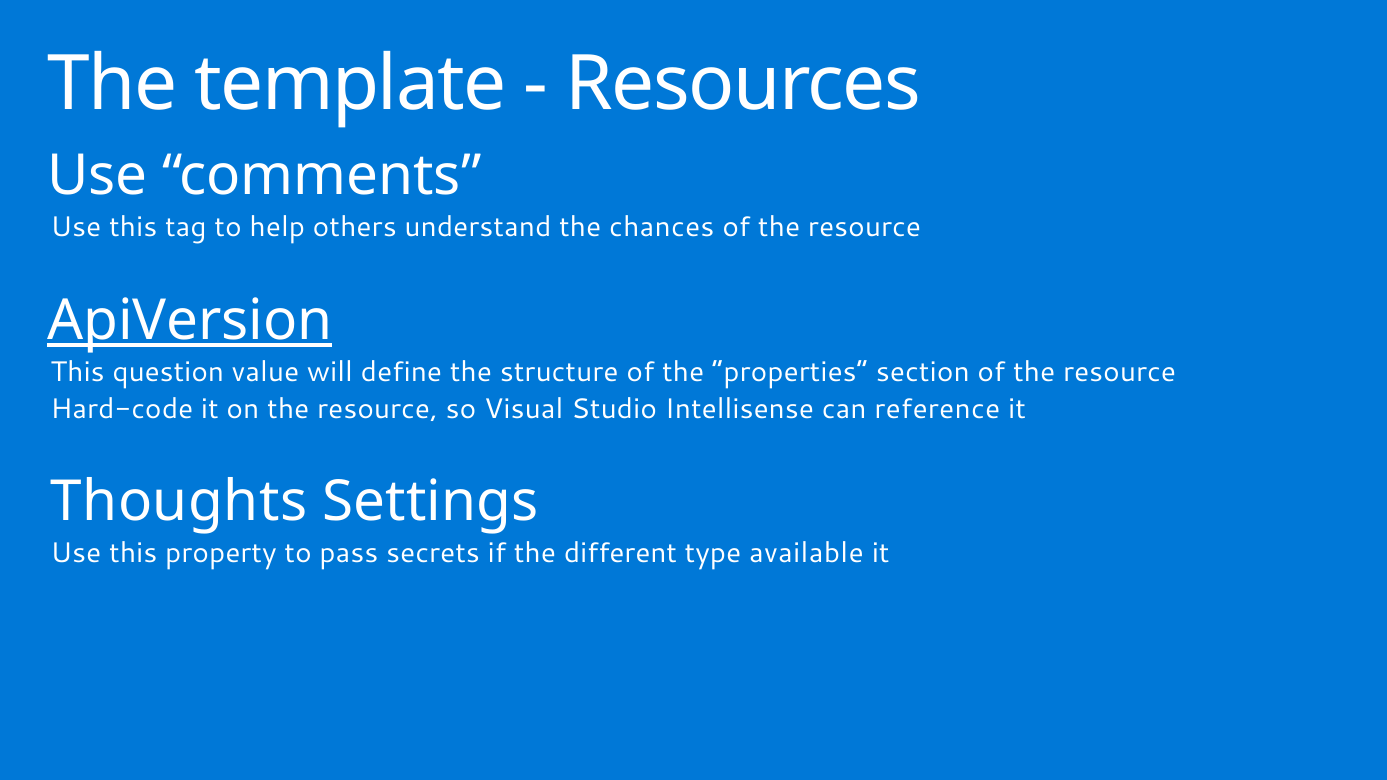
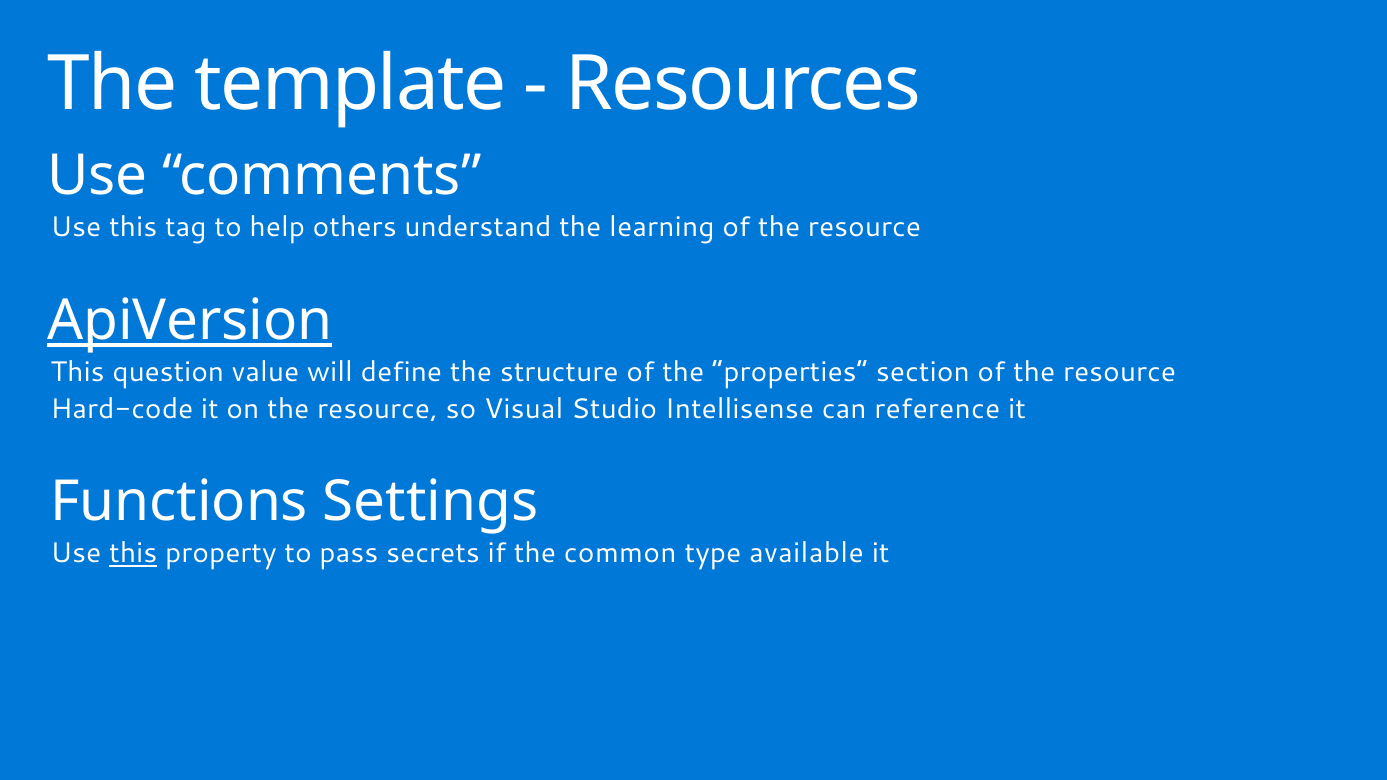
chances: chances -> learning
Thoughts: Thoughts -> Functions
this at (133, 554) underline: none -> present
different: different -> common
